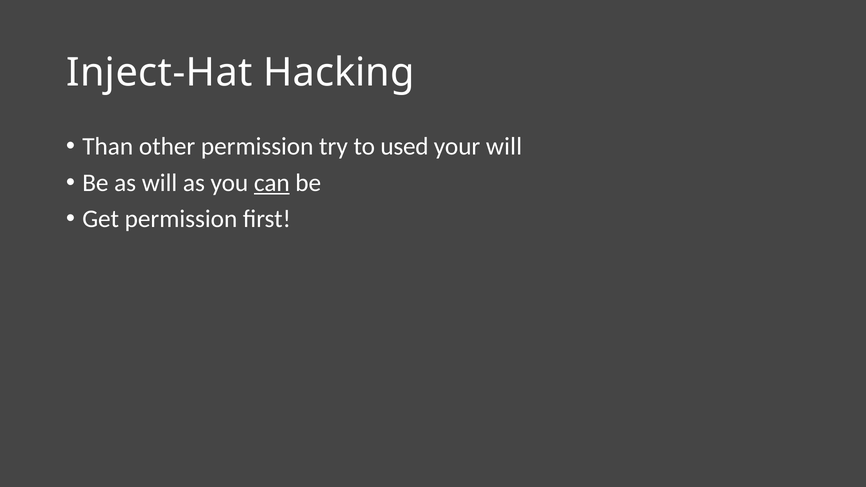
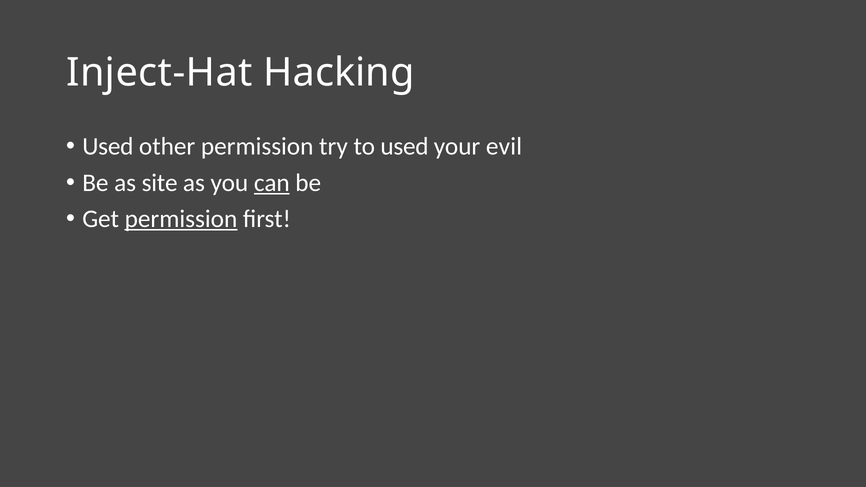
Than at (108, 146): Than -> Used
your will: will -> evil
as will: will -> site
permission at (181, 219) underline: none -> present
